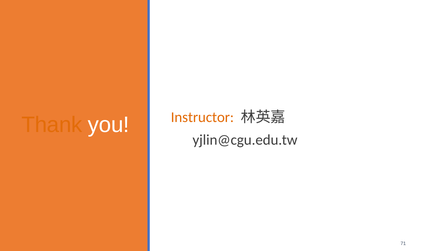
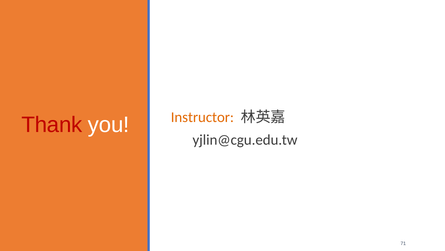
Thank colour: orange -> red
